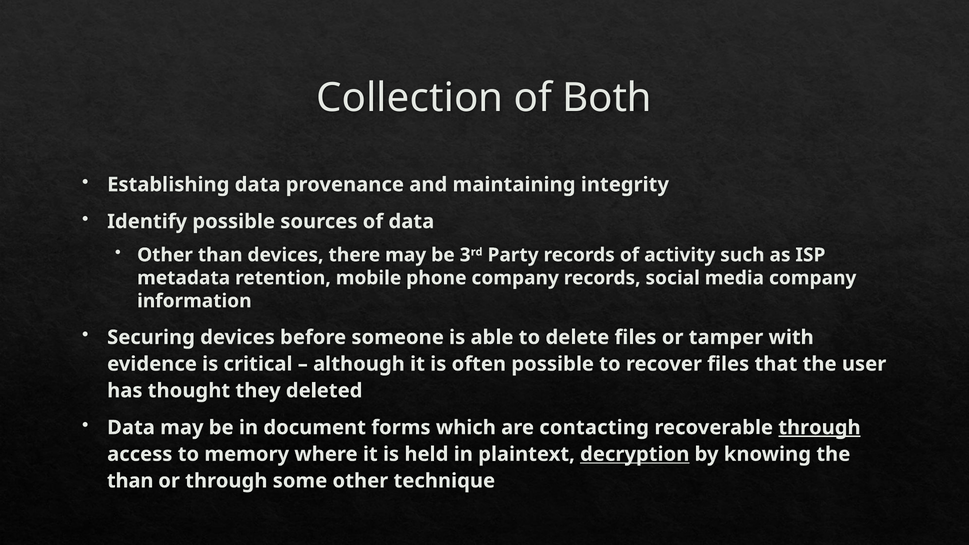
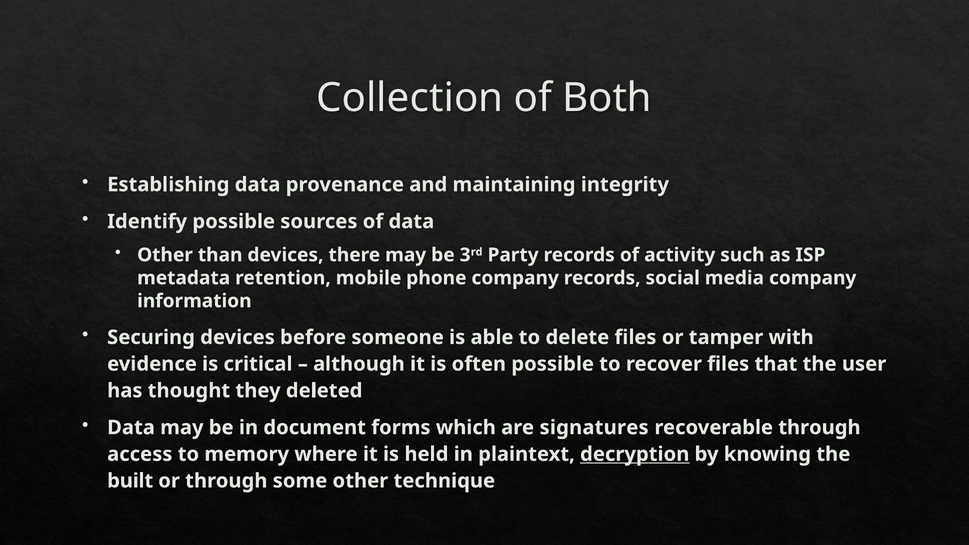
contacting: contacting -> signatures
through at (819, 428) underline: present -> none
than at (130, 481): than -> built
